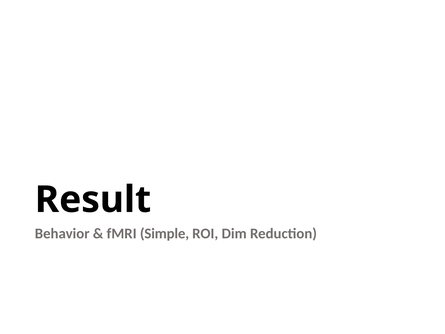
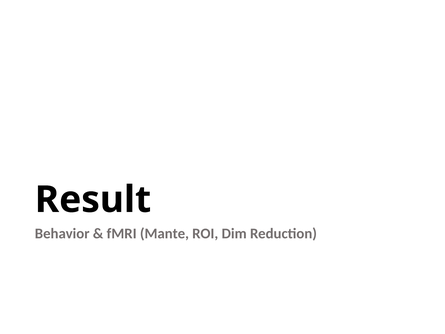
Simple: Simple -> Mante
